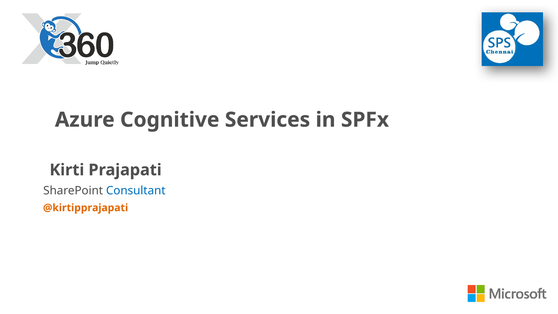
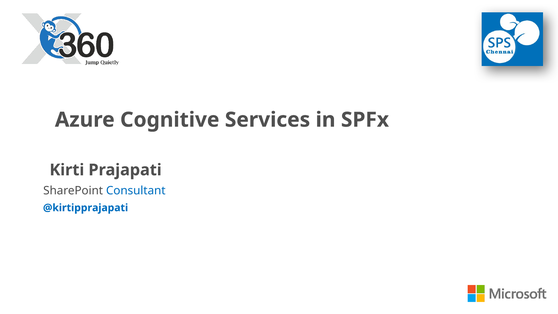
@kirtipprajapati colour: orange -> blue
